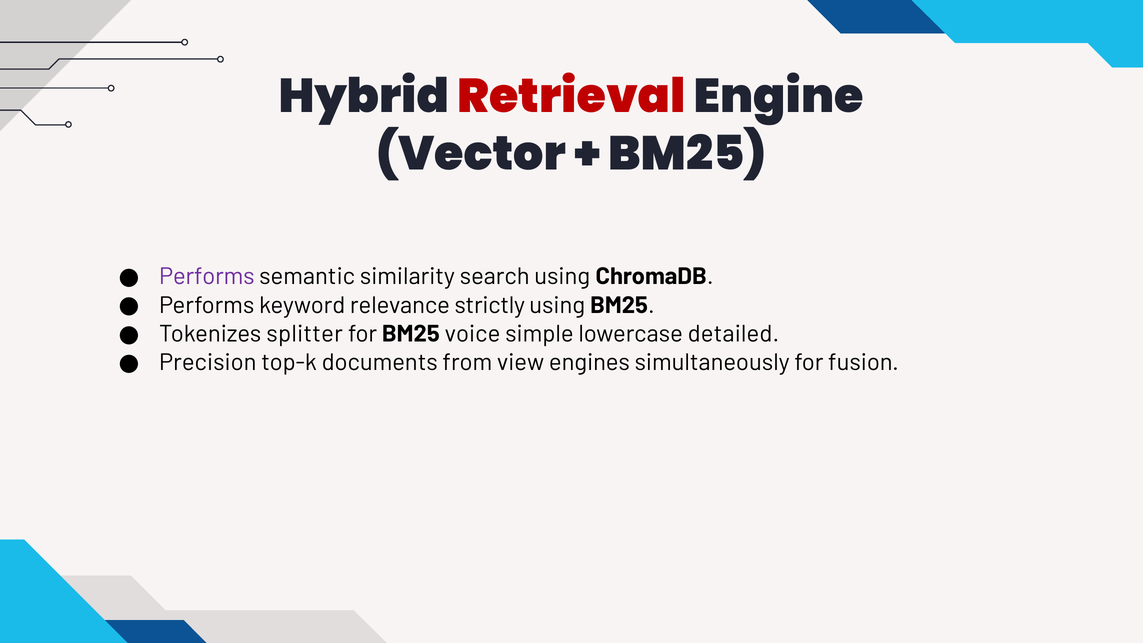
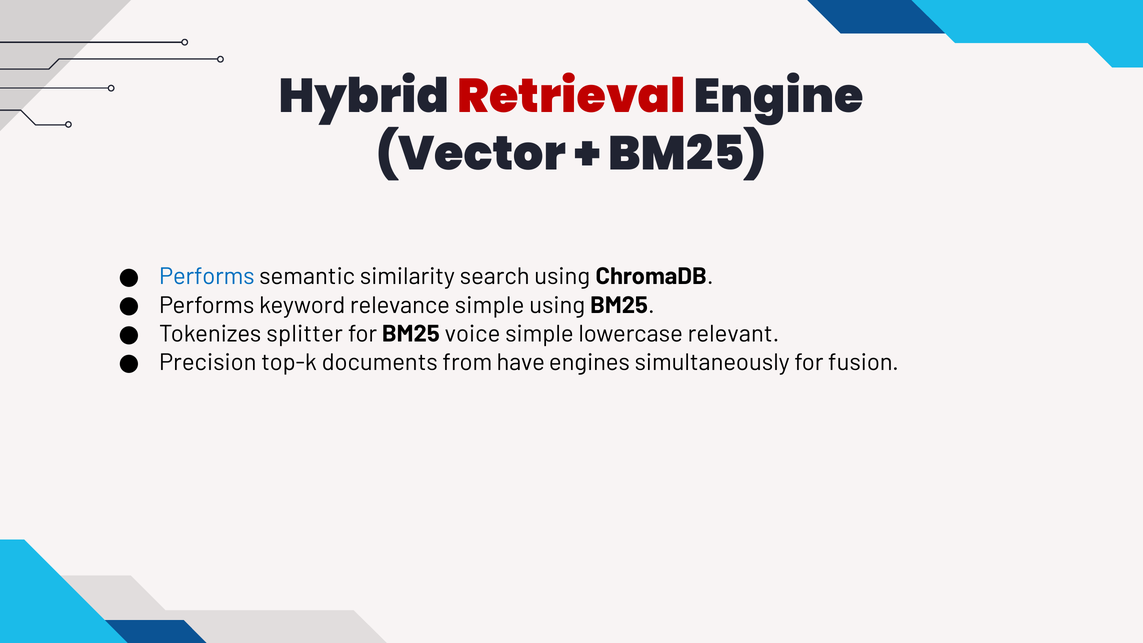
Performs at (207, 277) colour: purple -> blue
relevance strictly: strictly -> simple
detailed: detailed -> relevant
view: view -> have
